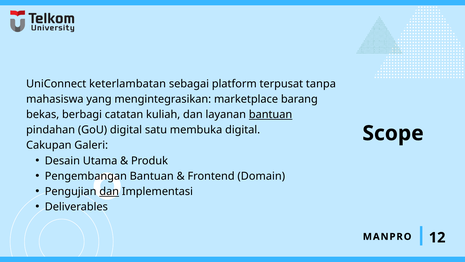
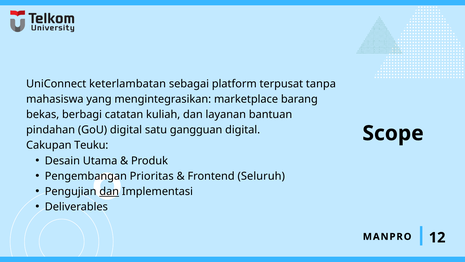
bantuan at (271, 114) underline: present -> none
membuka: membuka -> gangguan
Galeri: Galeri -> Teuku
Pengembangan Bantuan: Bantuan -> Prioritas
Domain: Domain -> Seluruh
